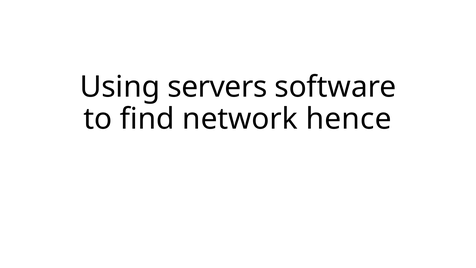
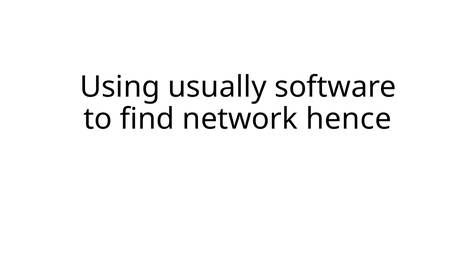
servers: servers -> usually
